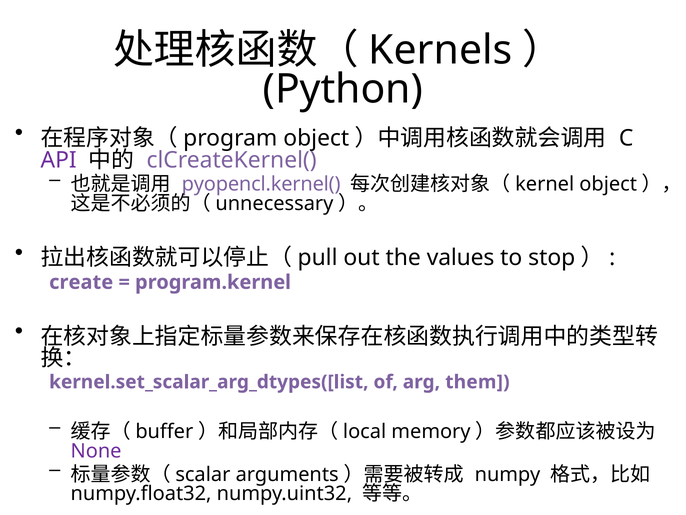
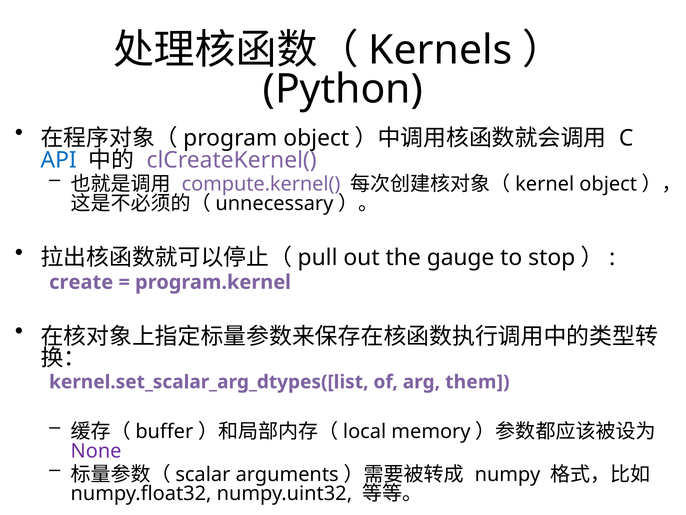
API colour: purple -> blue
pyopencl.kernel(: pyopencl.kernel( -> compute.kernel(
values: values -> gauge
